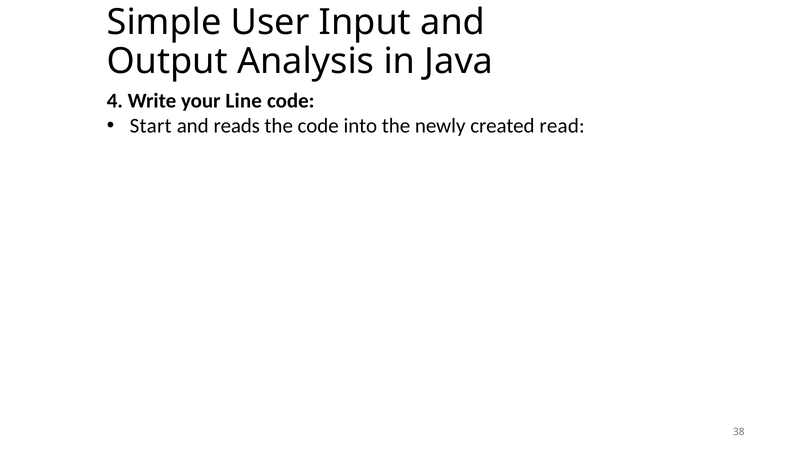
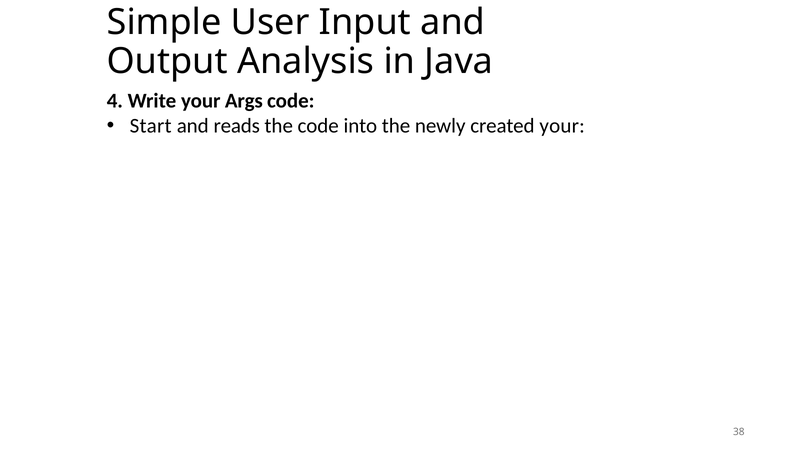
Line: Line -> Args
created read: read -> your
